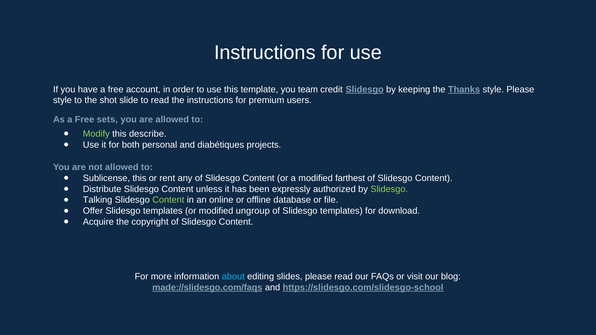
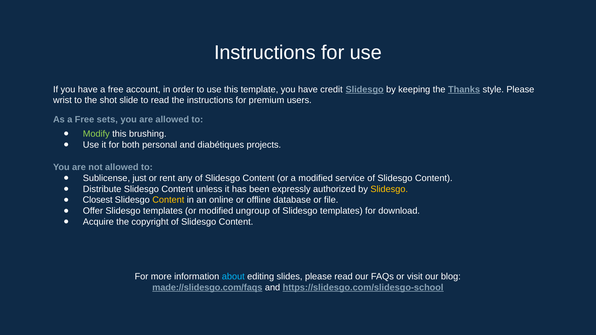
template you team: team -> have
style at (62, 100): style -> wrist
describe: describe -> brushing
Sublicense this: this -> just
farthest: farthest -> service
Slidesgo at (389, 189) colour: light green -> yellow
Talking: Talking -> Closest
Content at (168, 200) colour: light green -> yellow
